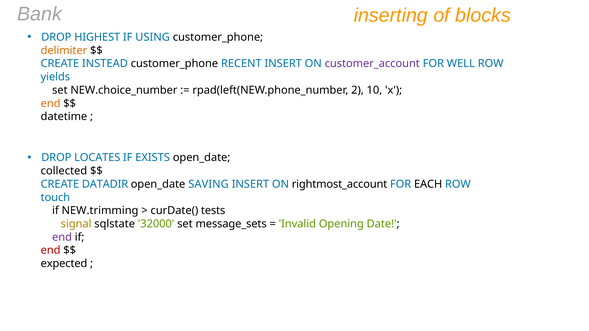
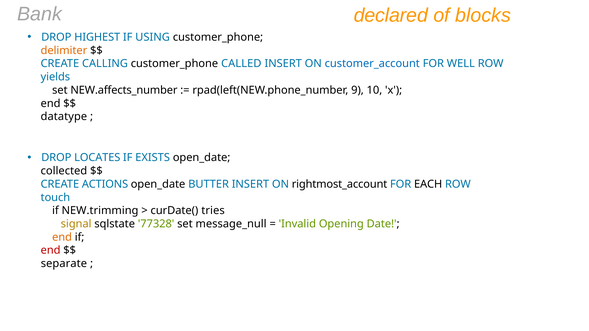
inserting: inserting -> declared
INSTEAD: INSTEAD -> CALLING
RECENT: RECENT -> CALLED
customer_account colour: purple -> blue
NEW.choice_number: NEW.choice_number -> NEW.affects_number
2: 2 -> 9
end at (51, 103) colour: orange -> black
datetime: datetime -> datatype
DATADIR: DATADIR -> ACTIONS
SAVING: SAVING -> BUTTER
tests: tests -> tries
32000: 32000 -> 77328
message_sets: message_sets -> message_null
end at (62, 237) colour: purple -> orange
expected: expected -> separate
